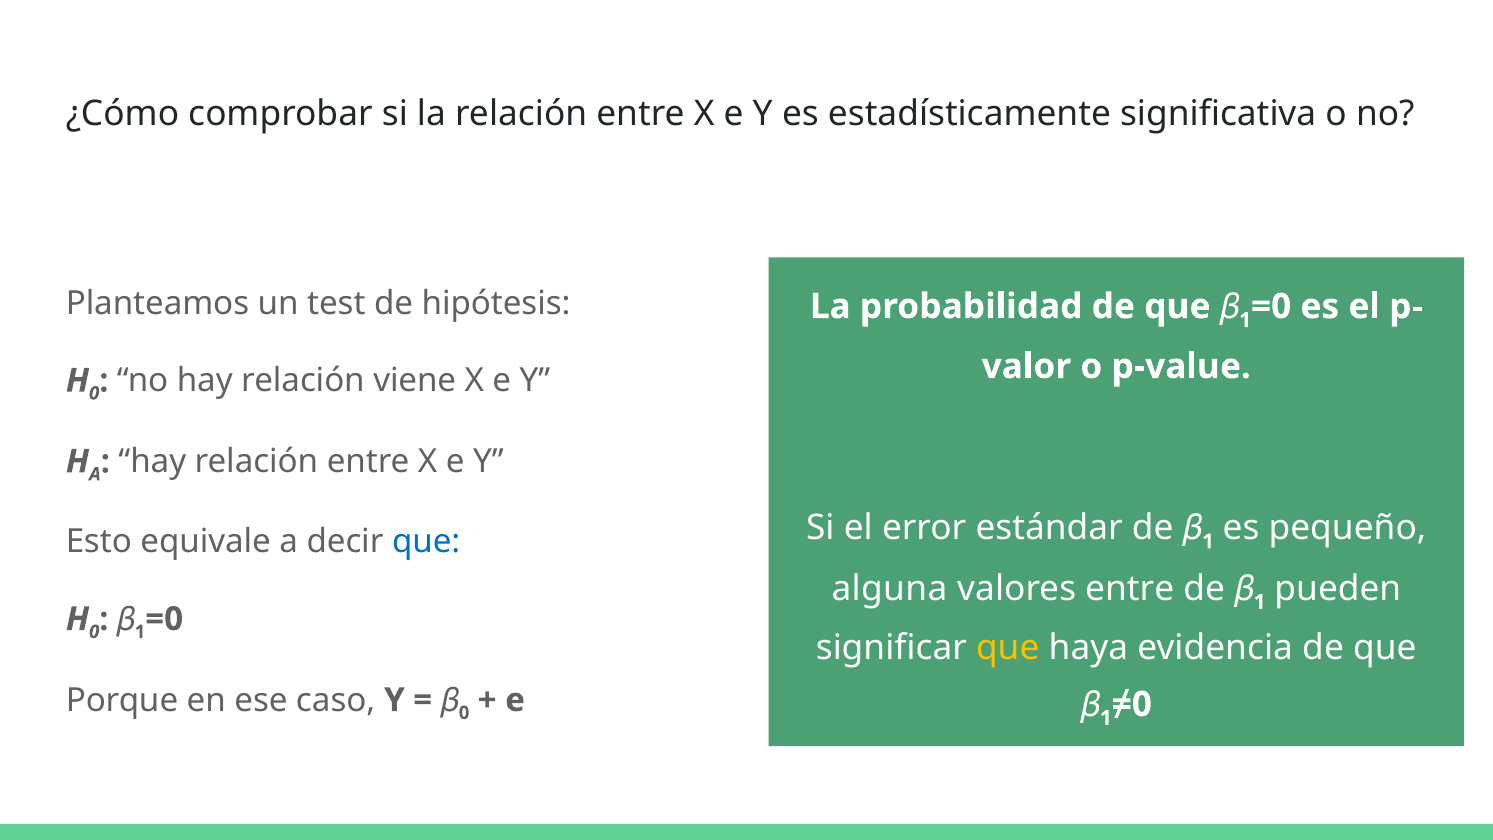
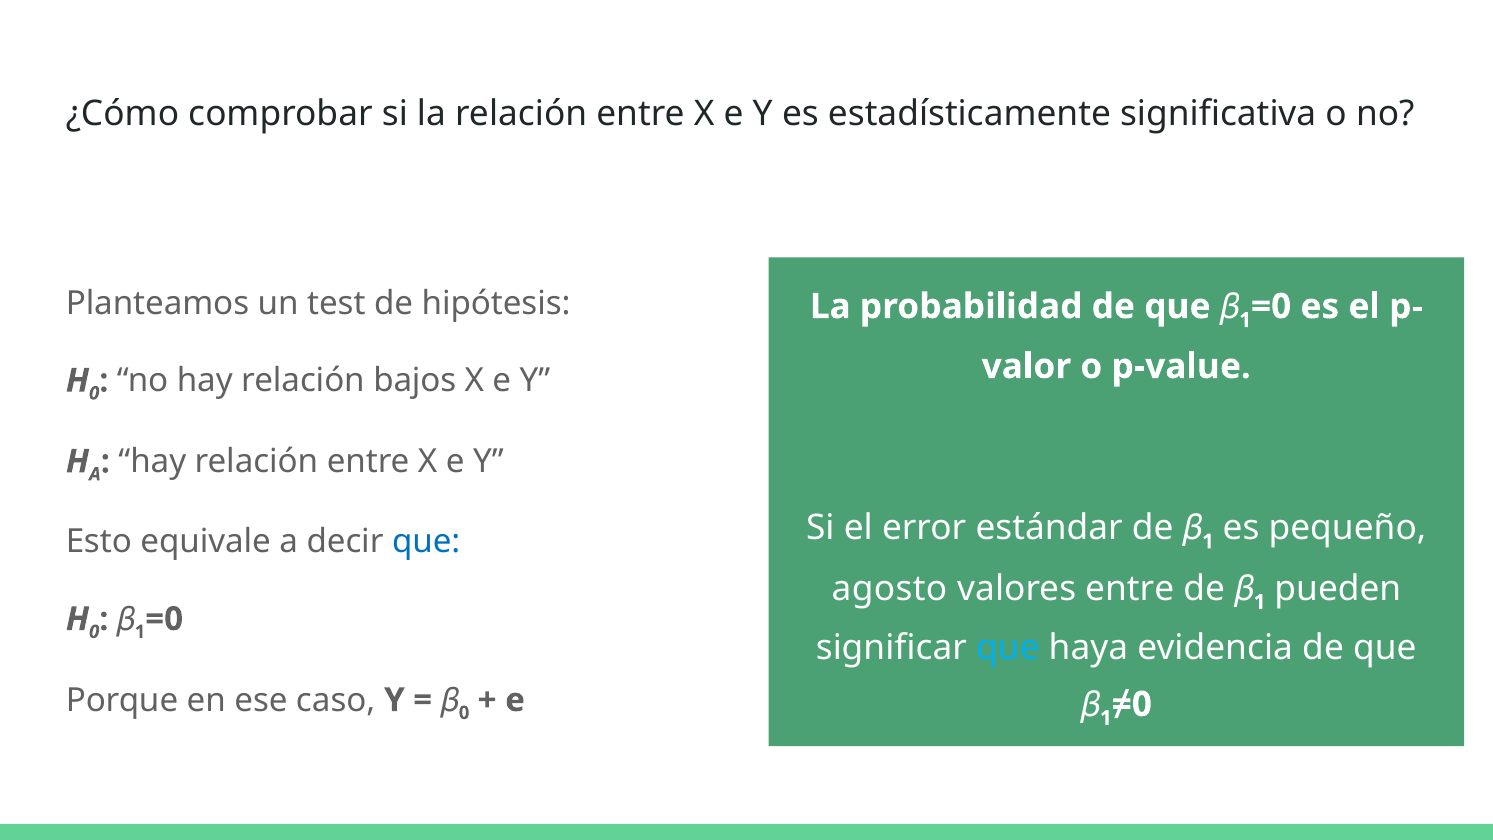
viene: viene -> bajos
alguna: alguna -> agosto
que at (1008, 648) colour: yellow -> light blue
